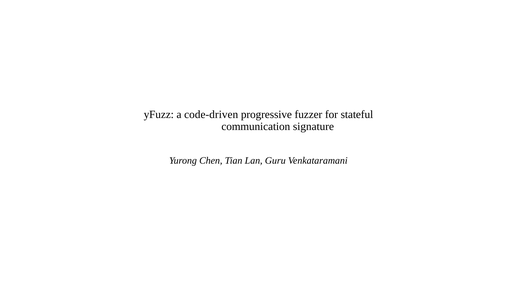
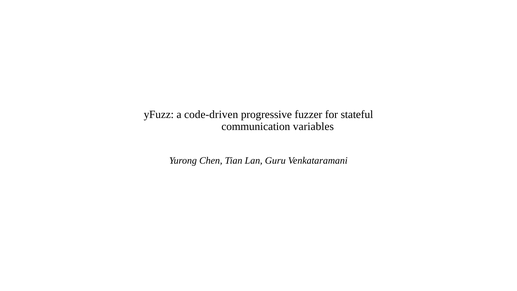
signature: signature -> variables
